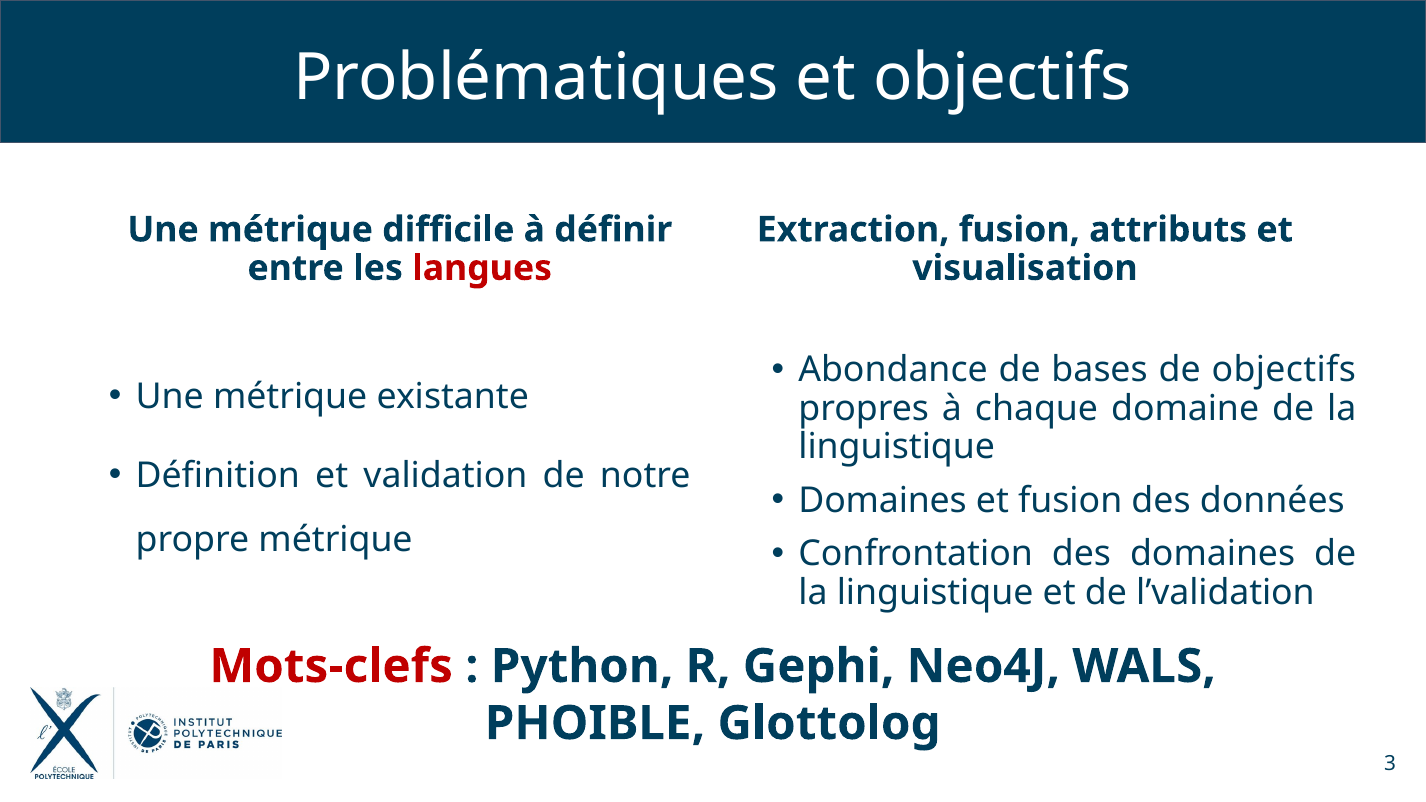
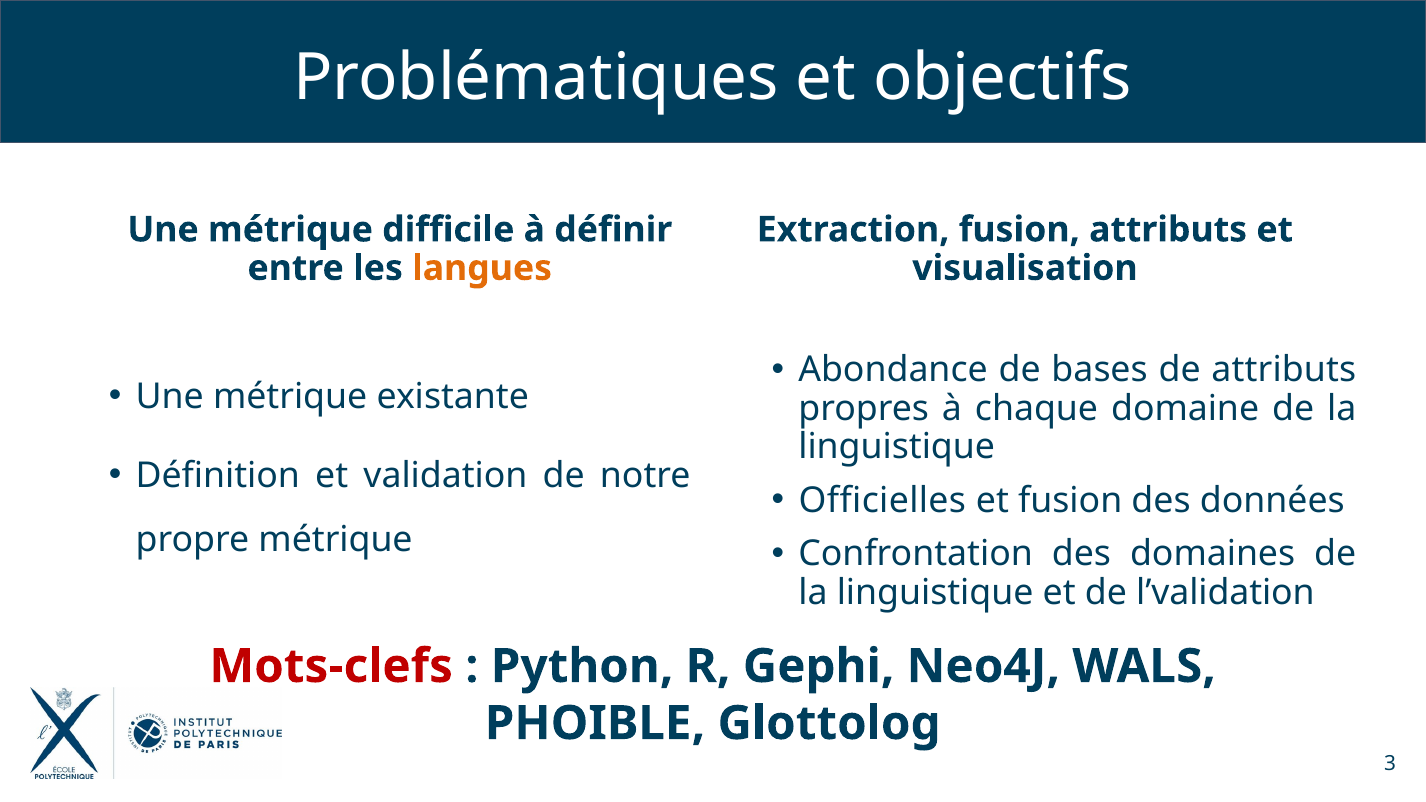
langues colour: red -> orange
de objectifs: objectifs -> attributs
Domaines at (883, 501): Domaines -> Officielles
